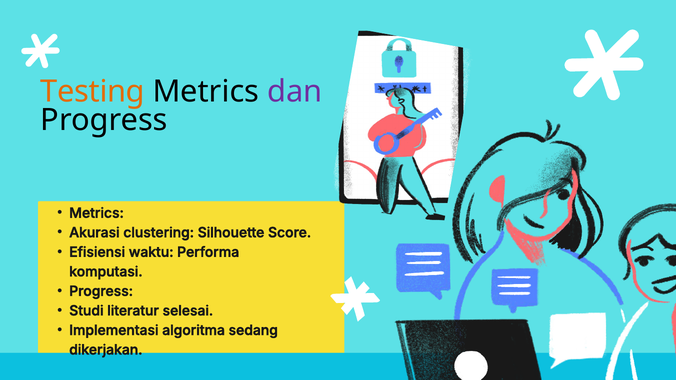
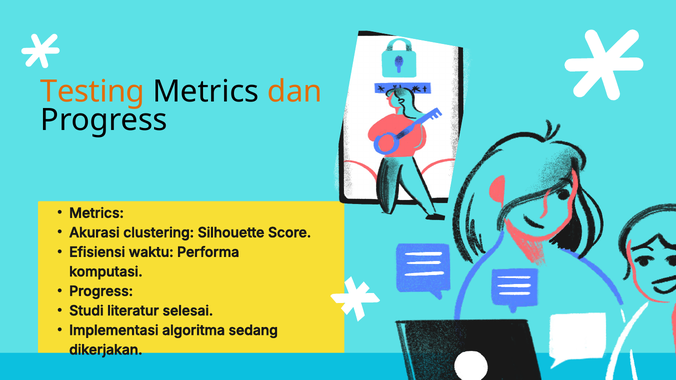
dan colour: purple -> orange
